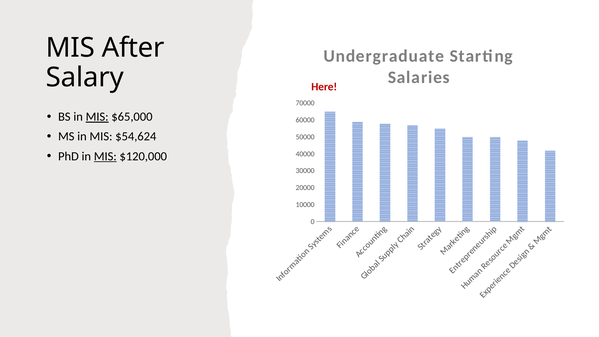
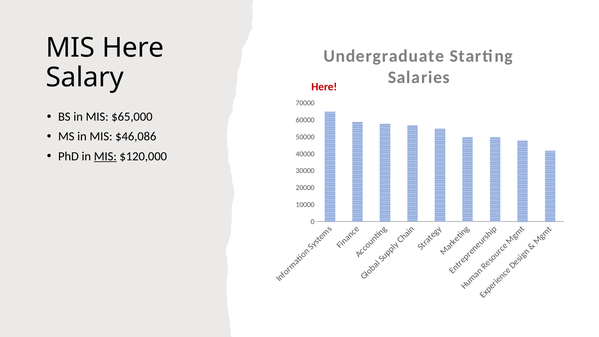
MIS After: After -> Here
MIS at (97, 117) underline: present -> none
$54,624: $54,624 -> $46,086
